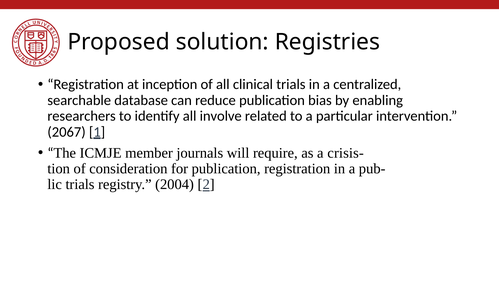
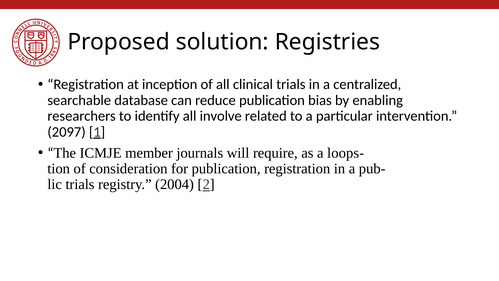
2067: 2067 -> 2097
crisis-: crisis- -> loops-
